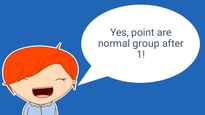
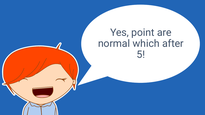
group: group -> which
1: 1 -> 5
